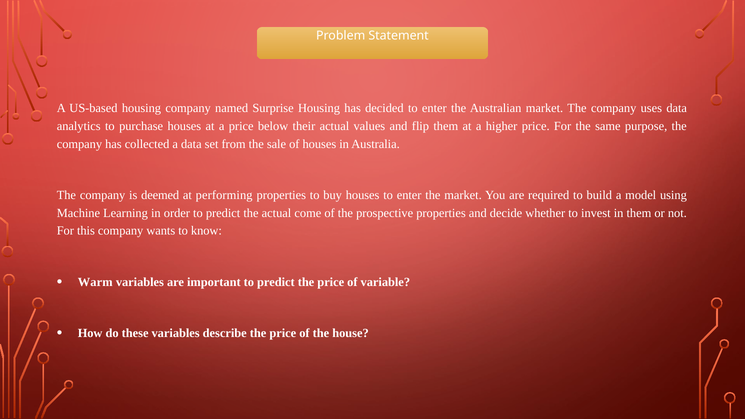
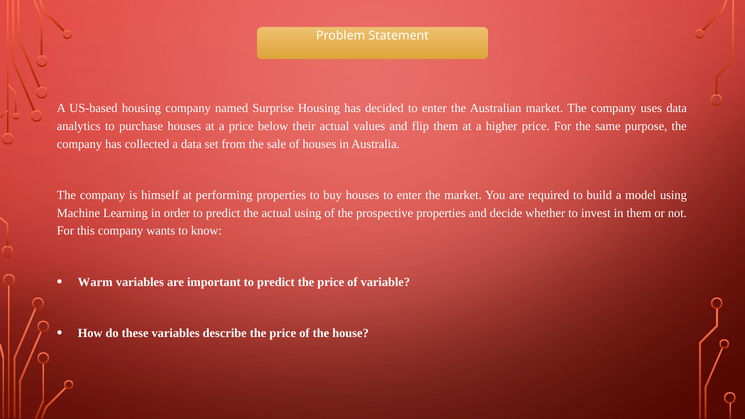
deemed: deemed -> himself
actual come: come -> using
